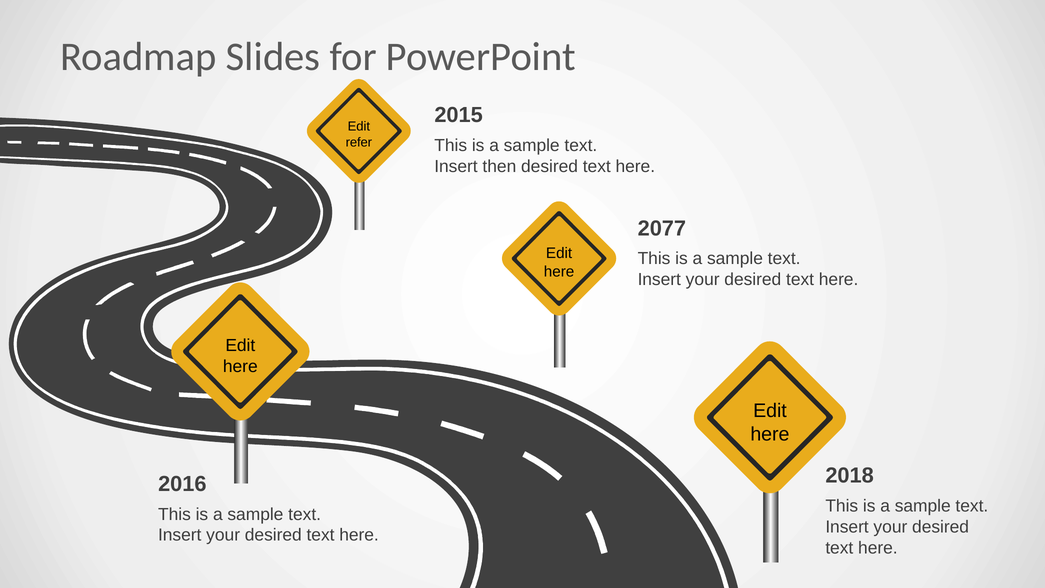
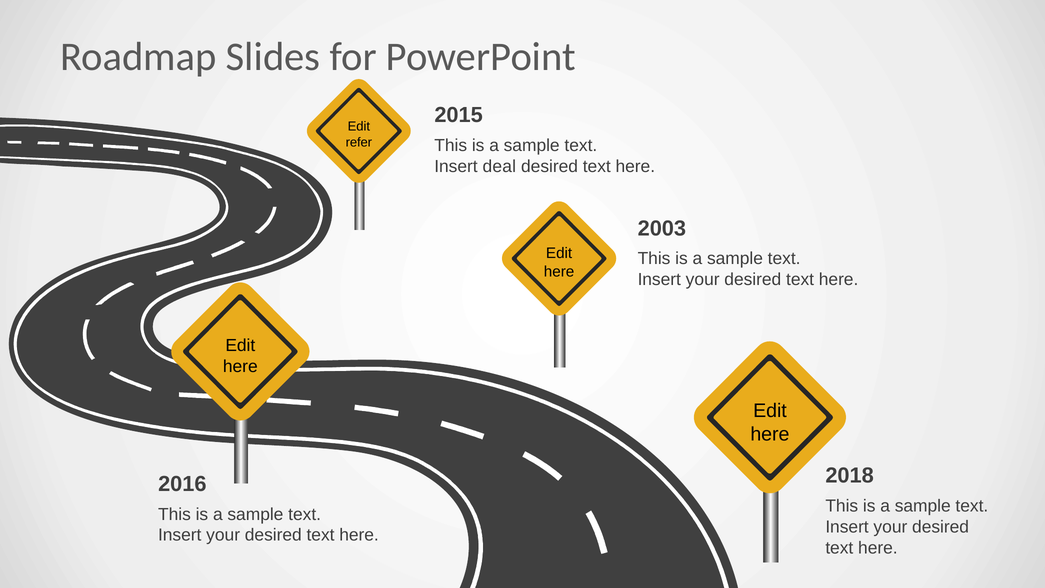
then: then -> deal
2077: 2077 -> 2003
